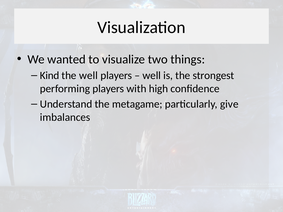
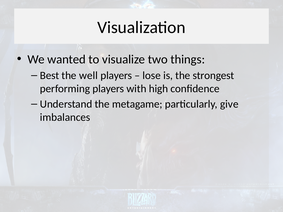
Kind: Kind -> Best
well at (152, 76): well -> lose
